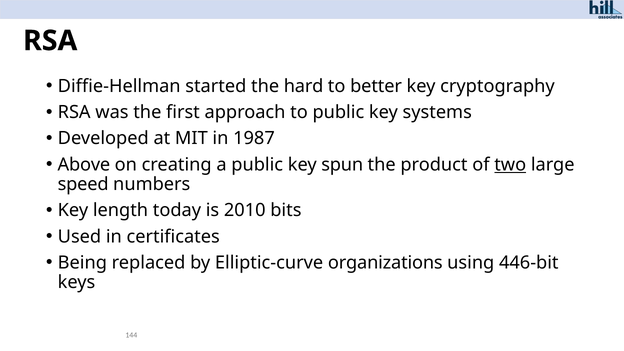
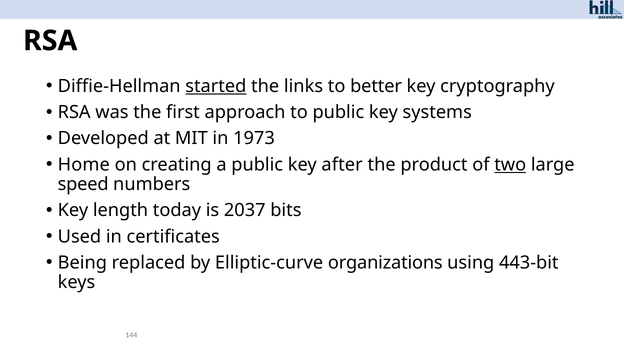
started underline: none -> present
hard: hard -> links
1987: 1987 -> 1973
Above: Above -> Home
spun: spun -> after
2010: 2010 -> 2037
446-bit: 446-bit -> 443-bit
